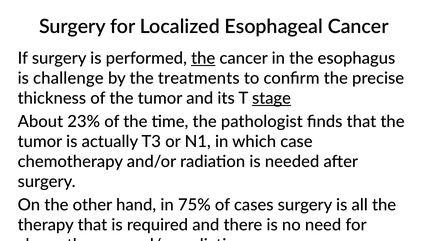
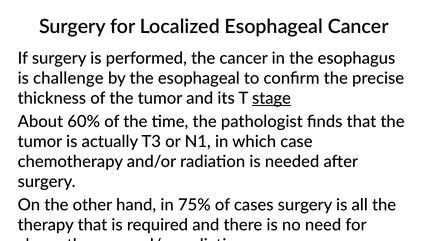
the at (203, 58) underline: present -> none
the treatments: treatments -> esophageal
23%: 23% -> 60%
